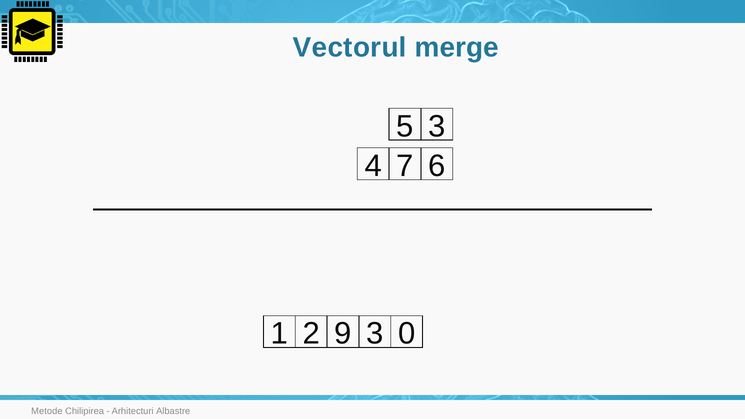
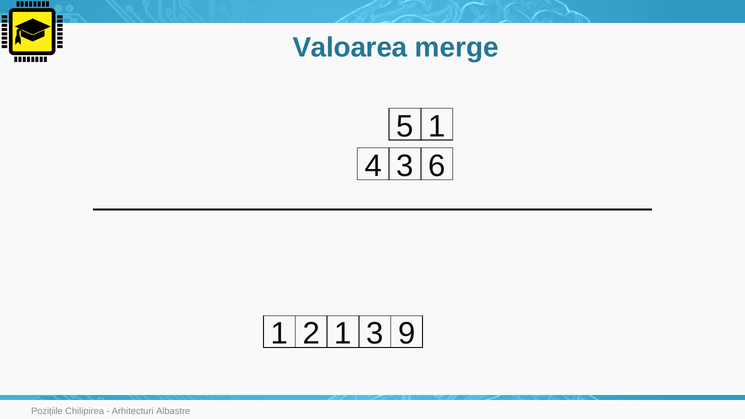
Vectorul: Vectorul -> Valoarea
5 3: 3 -> 1
4 7: 7 -> 3
9 at (343, 334): 9 -> 1
0: 0 -> 9
Metode: Metode -> Pozițiile
